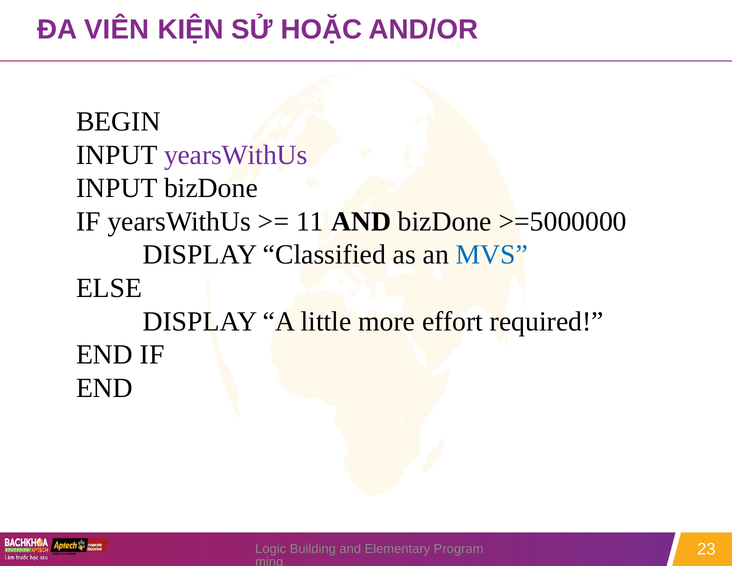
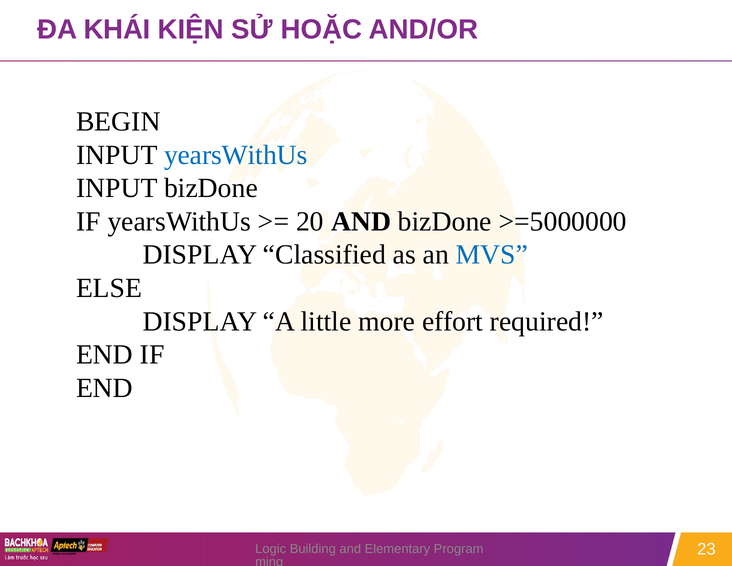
VIÊN: VIÊN -> KHÁI
yearsWithUs at (236, 155) colour: purple -> blue
11: 11 -> 20
